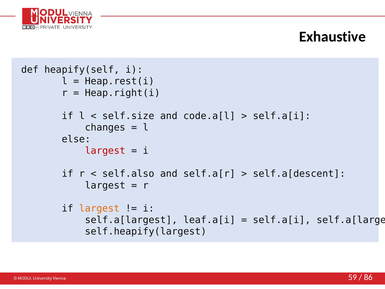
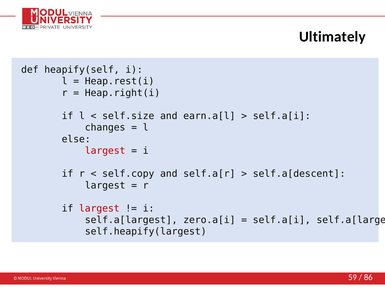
Exhaustive: Exhaustive -> Ultimately
code.a[l: code.a[l -> earn.a[l
self.also: self.also -> self.copy
largest at (99, 208) colour: orange -> red
leaf.a[i: leaf.a[i -> zero.a[i
